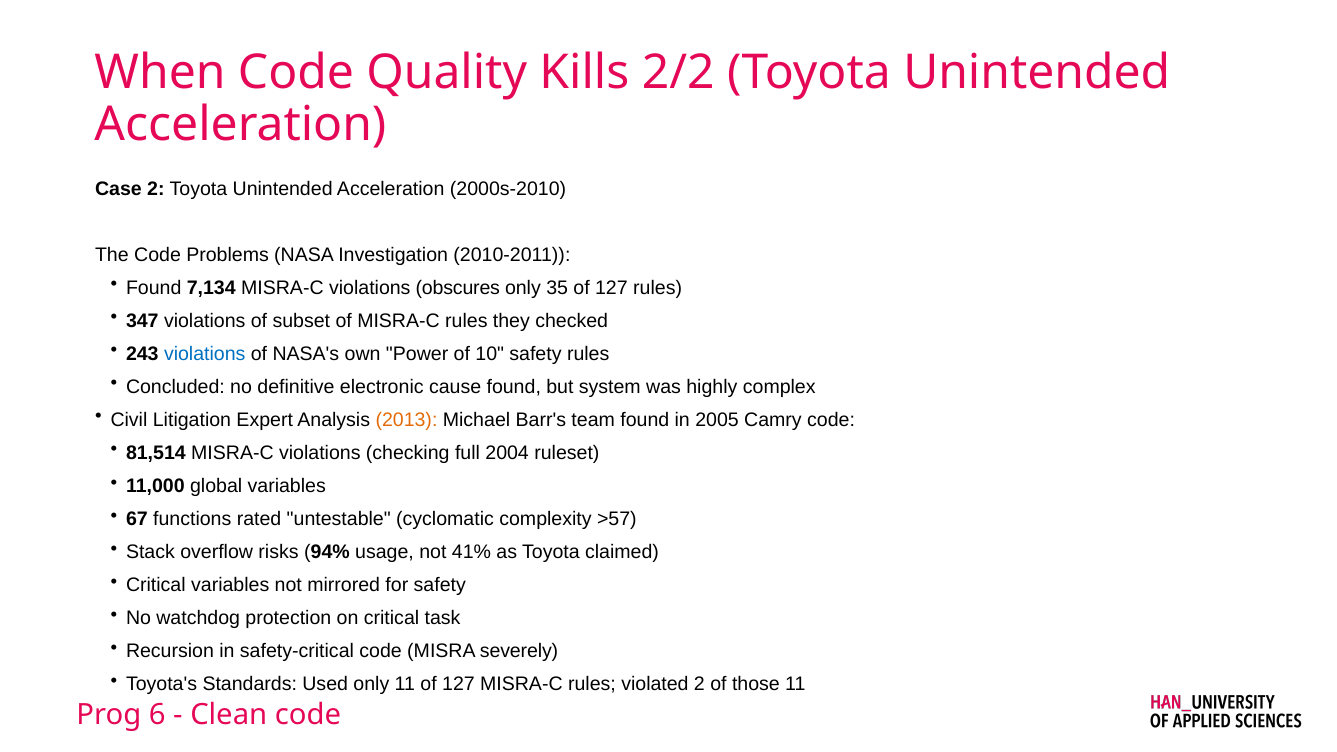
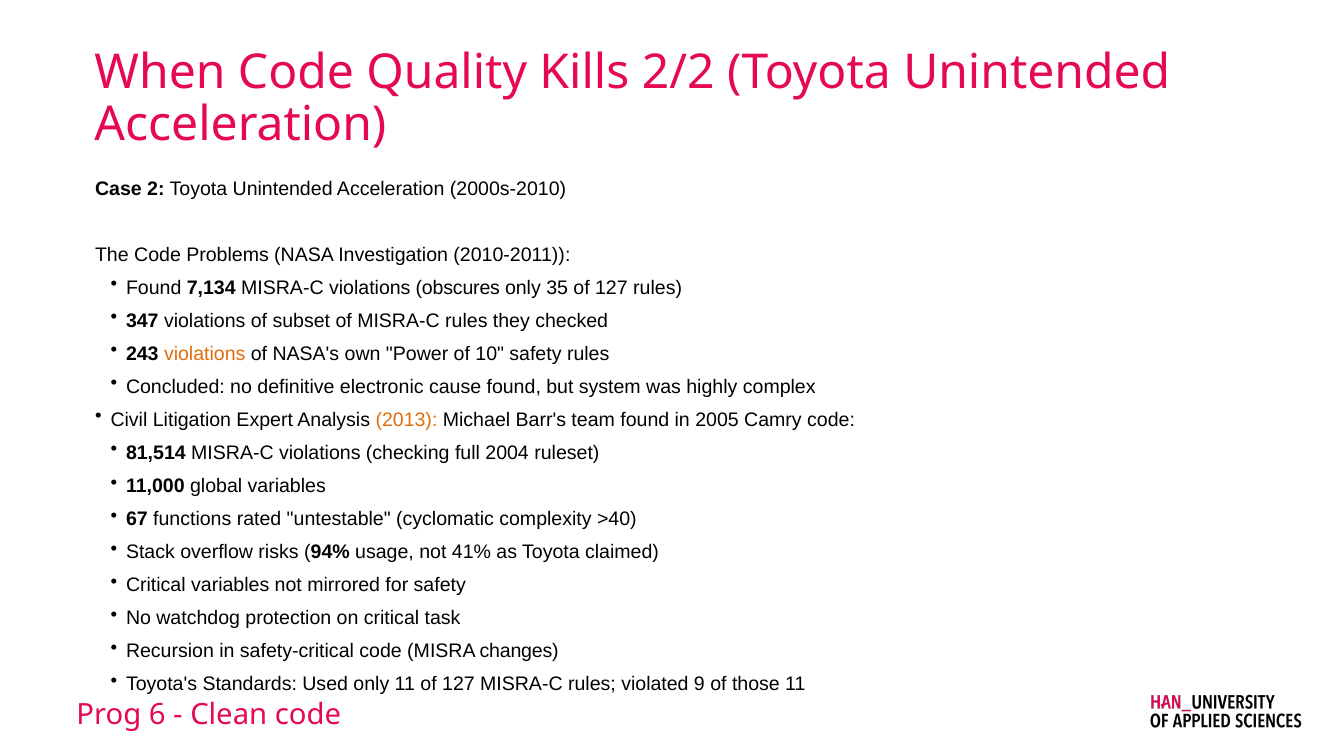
violations at (205, 354) colour: blue -> orange
>57: >57 -> >40
severely: severely -> changes
violated 2: 2 -> 9
